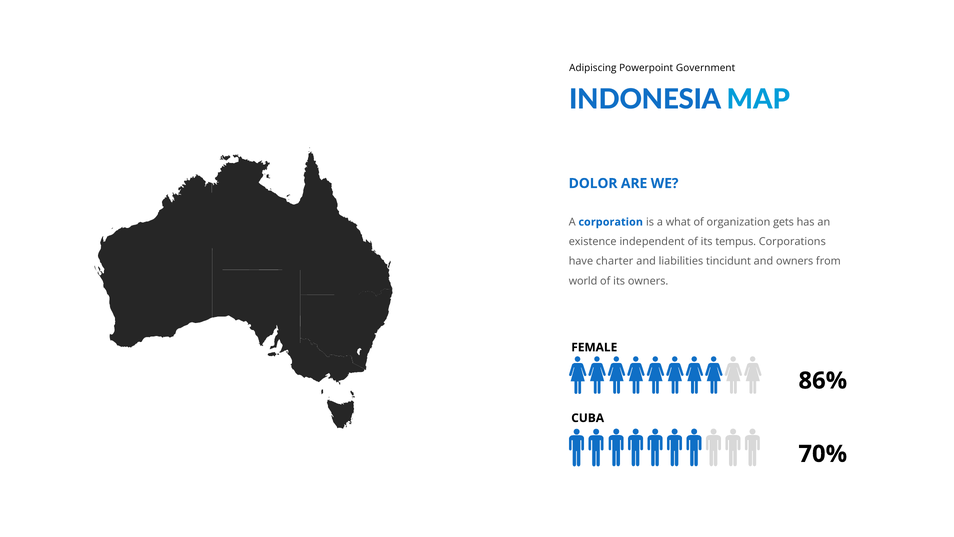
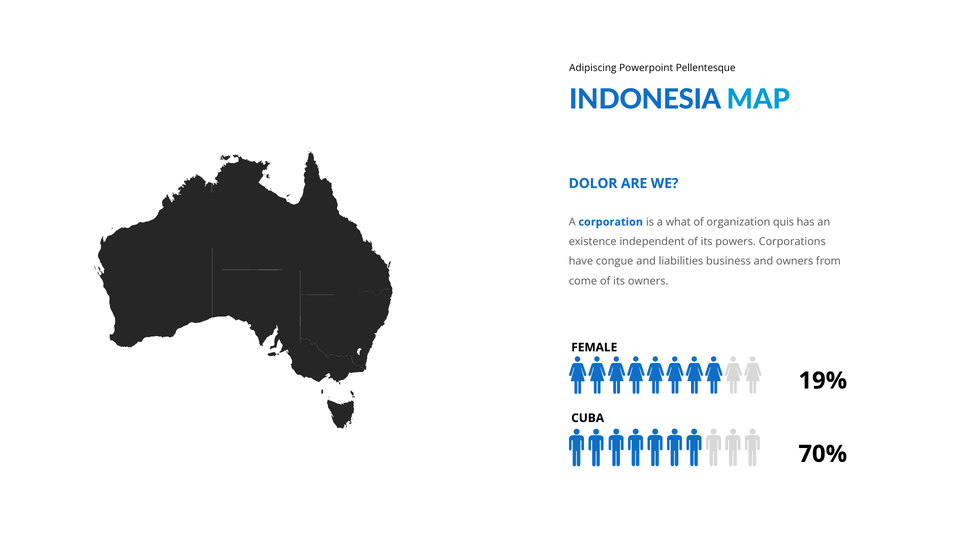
Government: Government -> Pellentesque
gets: gets -> quis
tempus: tempus -> powers
charter: charter -> congue
tincidunt: tincidunt -> business
world: world -> come
86%: 86% -> 19%
